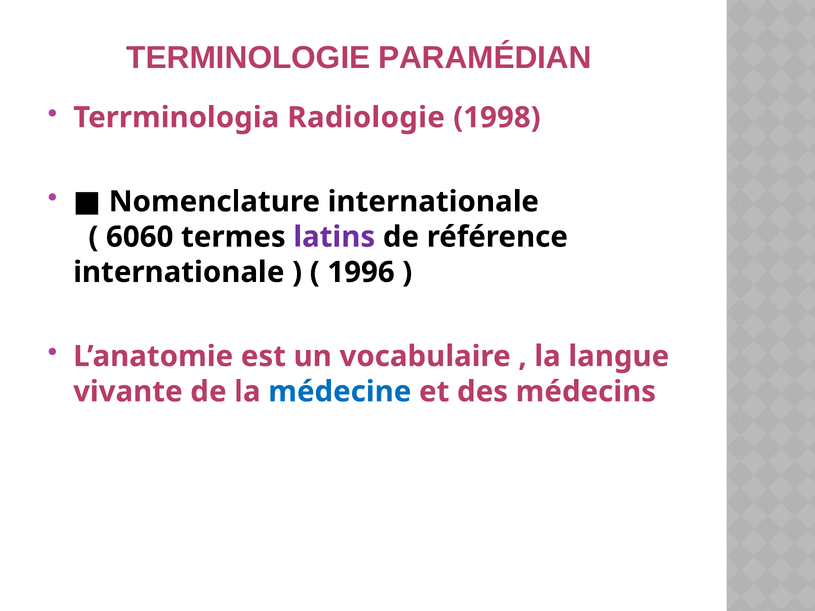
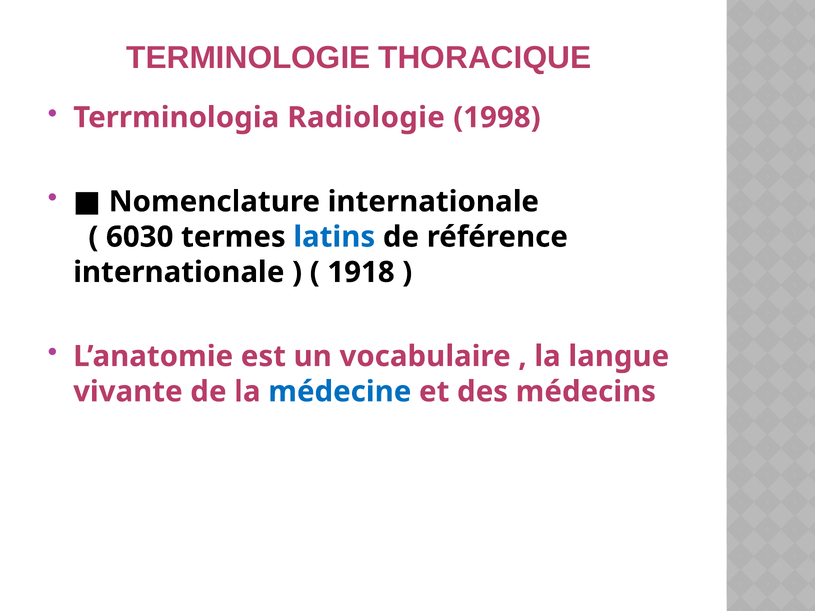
PARAMÉDIAN: PARAMÉDIAN -> THORACIQUE
6060: 6060 -> 6030
latins colour: purple -> blue
1996: 1996 -> 1918
